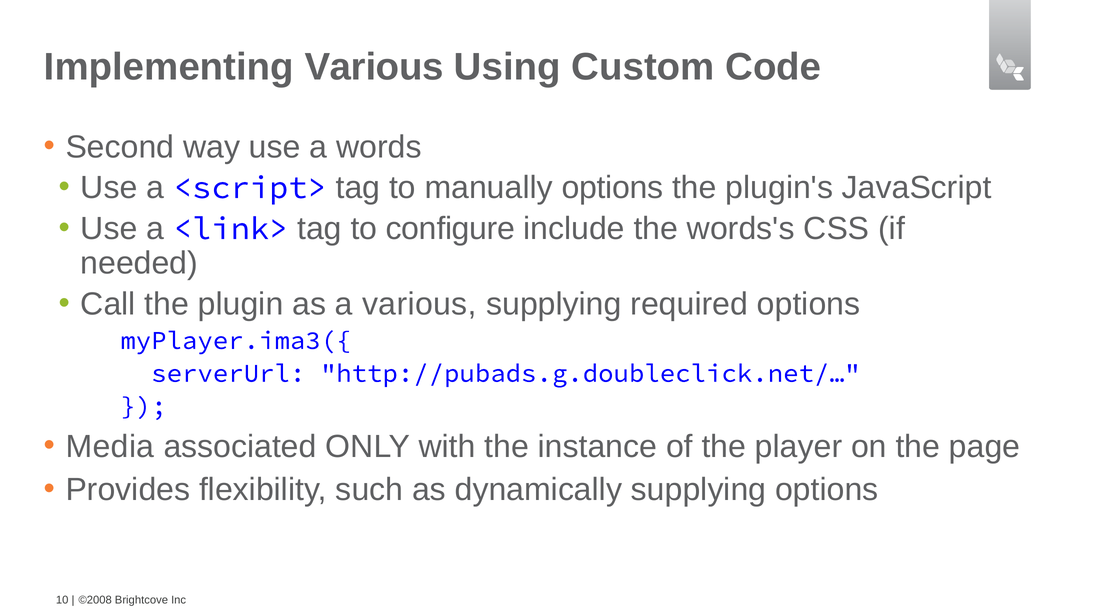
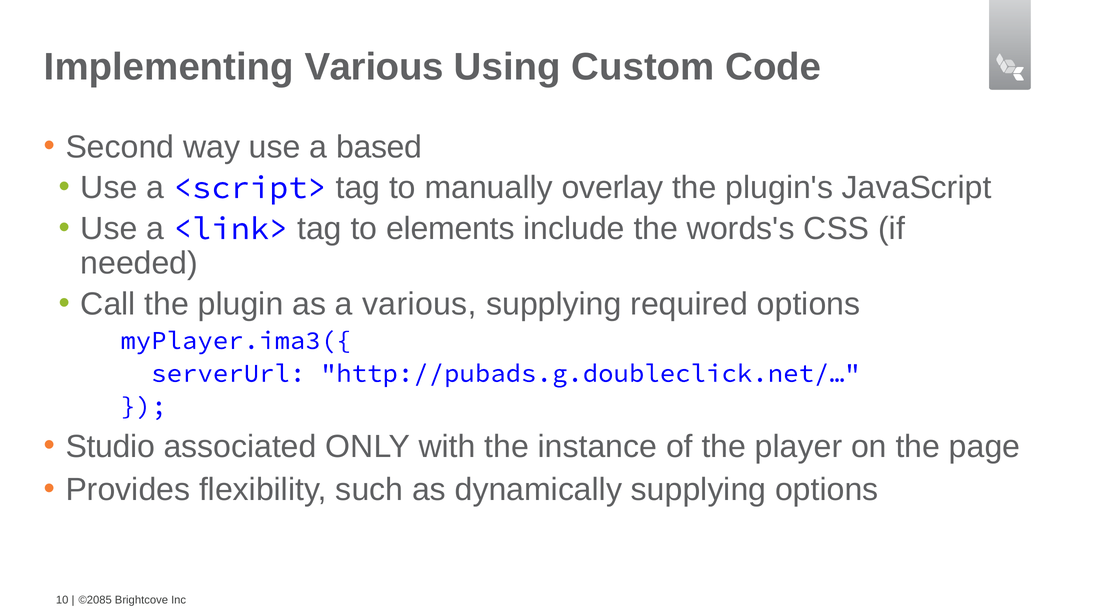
words: words -> based
manually options: options -> overlay
configure: configure -> elements
Media: Media -> Studio
©2008: ©2008 -> ©2085
